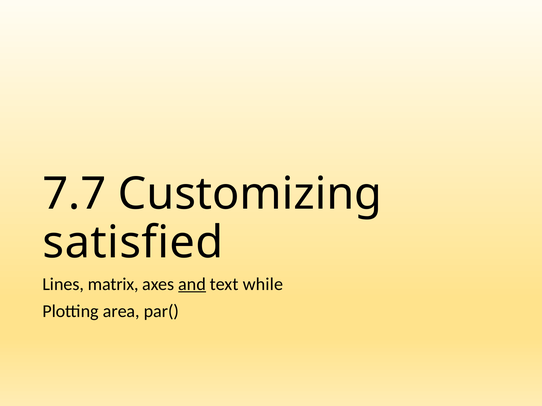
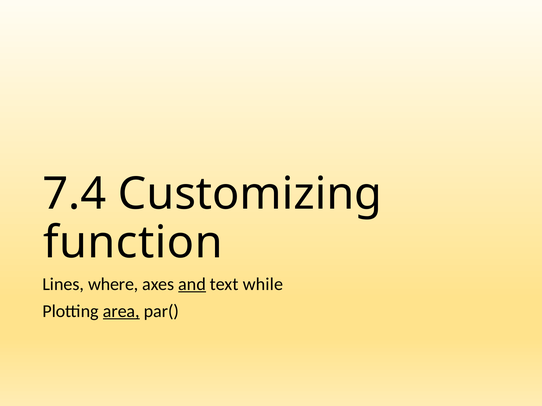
7.7: 7.7 -> 7.4
satisfied: satisfied -> function
matrix: matrix -> where
area underline: none -> present
